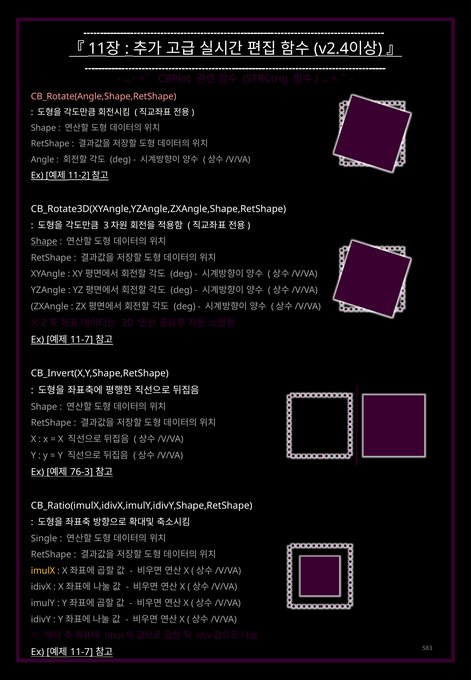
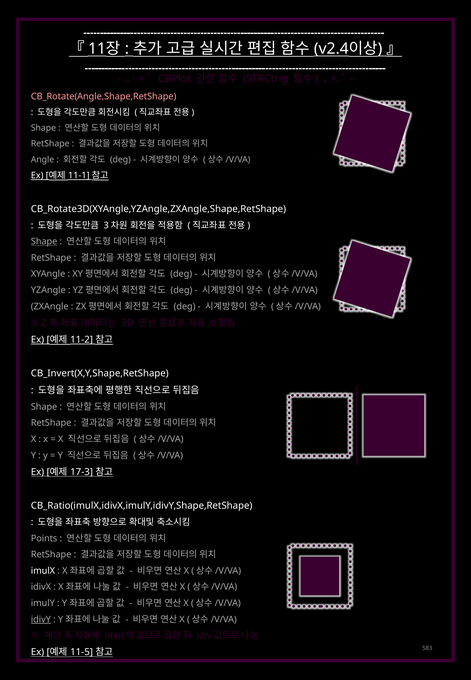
11-2: 11-2 -> 11-1
11-7 at (82, 340): 11-7 -> 11-2
76-3: 76-3 -> 17-3
Single: Single -> Points
imulX colour: yellow -> white
idivY underline: none -> present
11-7 at (82, 652): 11-7 -> 11-5
